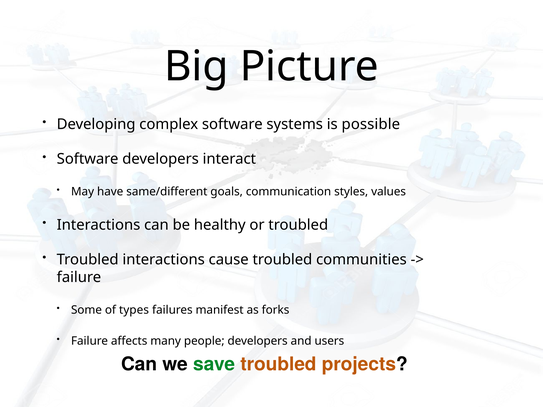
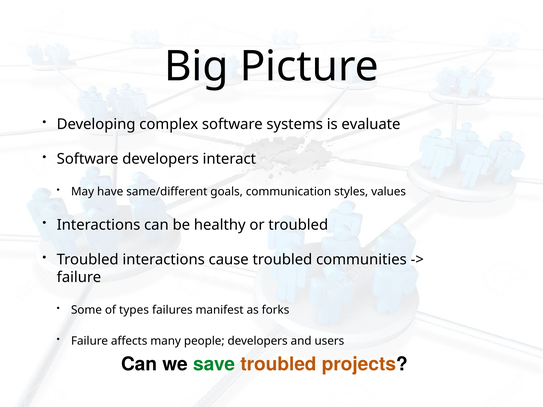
possible: possible -> evaluate
